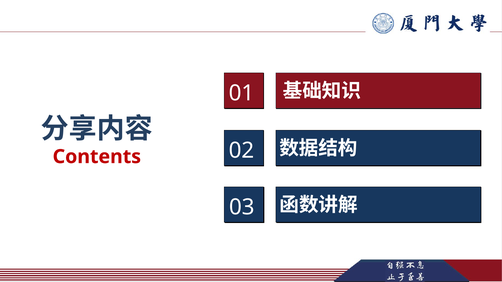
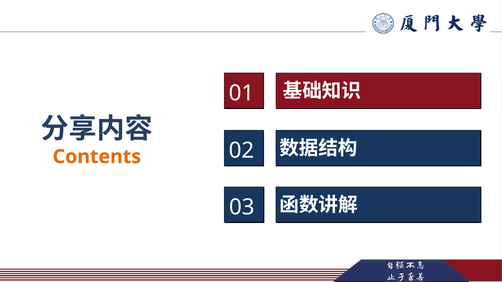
Contents colour: red -> orange
